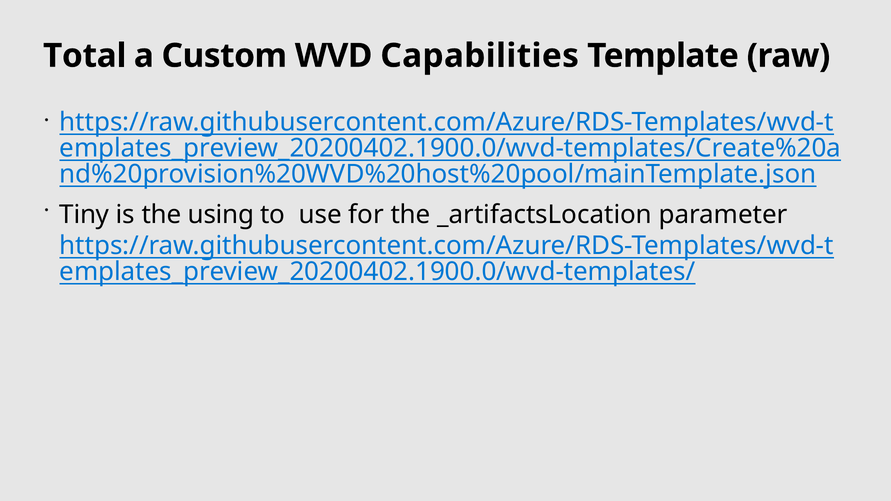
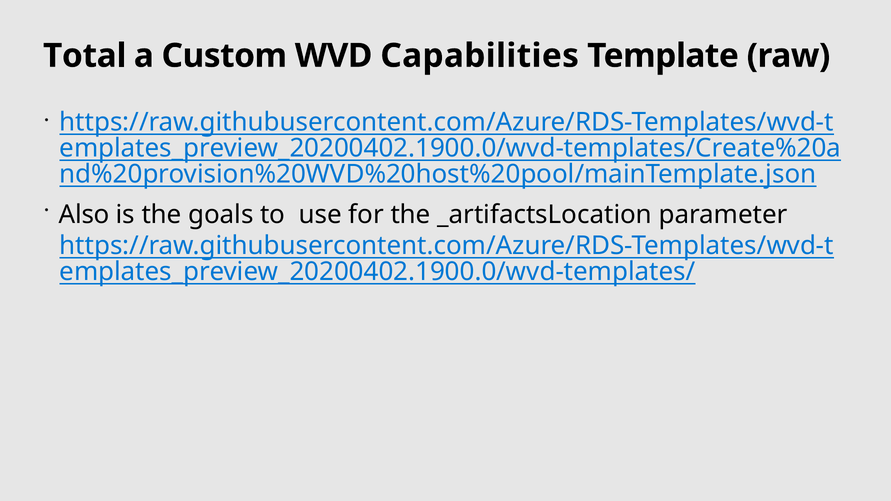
Tiny: Tiny -> Also
using: using -> goals
